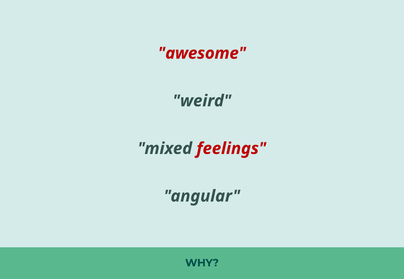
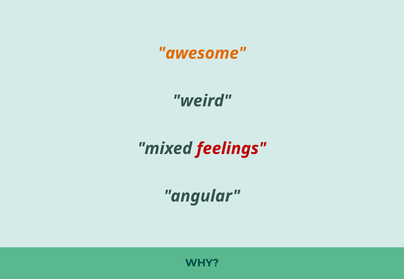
awesome colour: red -> orange
